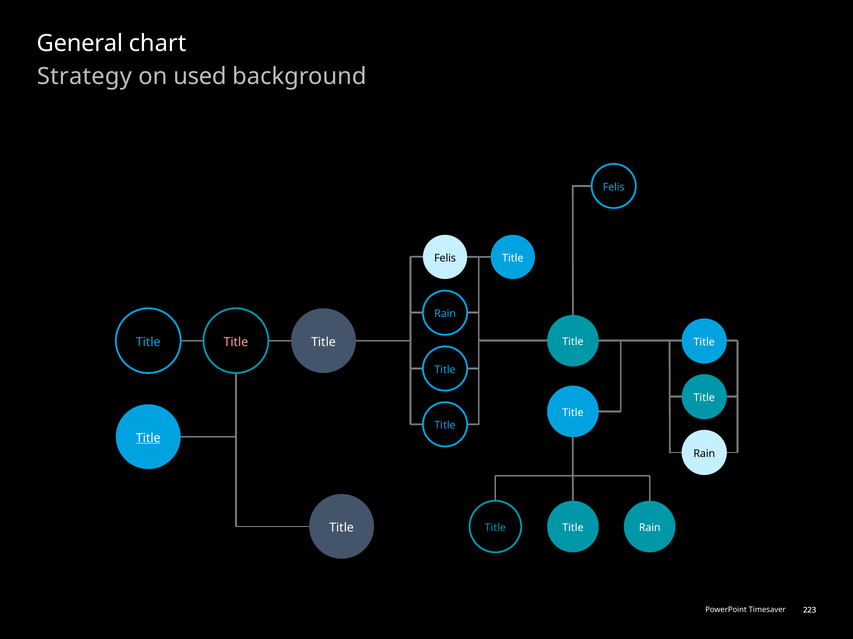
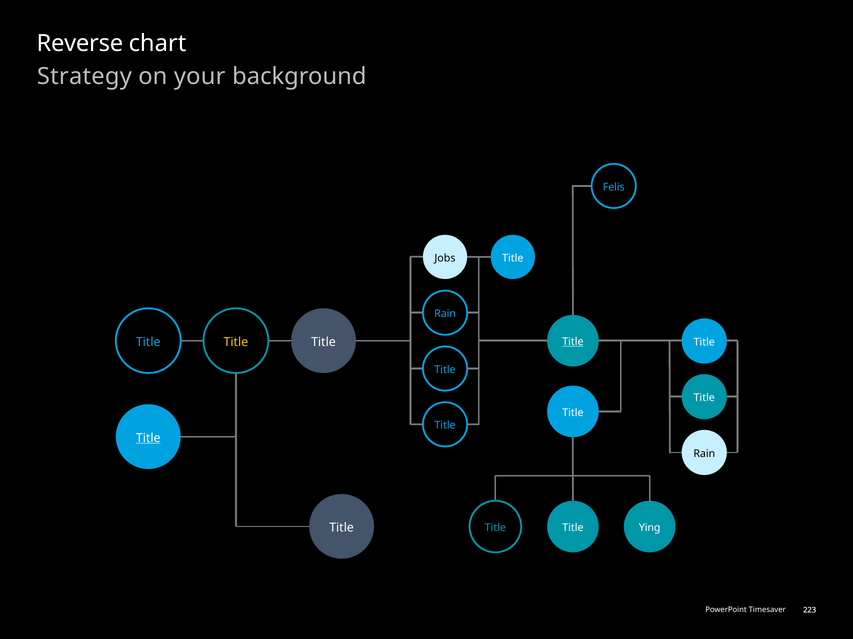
General: General -> Reverse
used: used -> your
Felis at (445, 258): Felis -> Jobs
Title at (236, 342) colour: pink -> yellow
Title at (573, 342) underline: none -> present
Rain at (650, 528): Rain -> Ying
